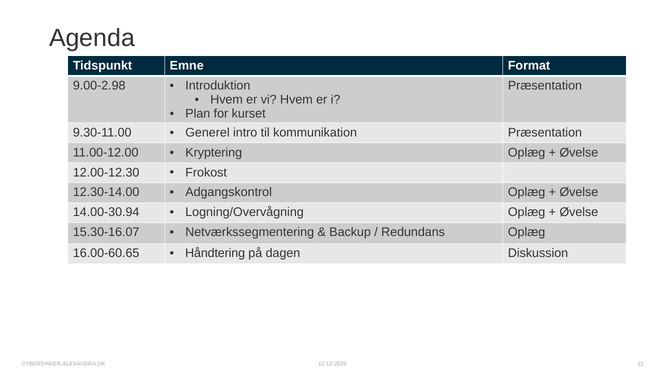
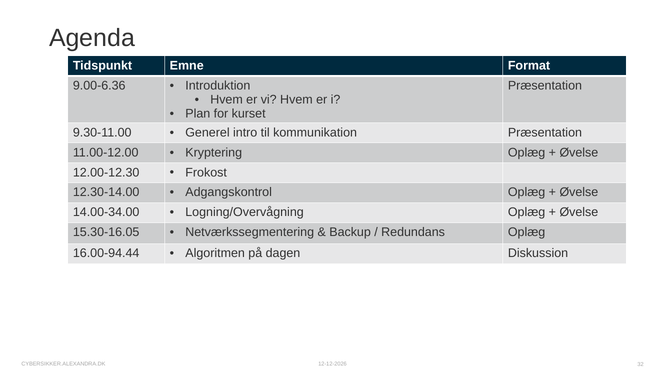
9.00-2.98: 9.00-2.98 -> 9.00-6.36
14.00-30.94: 14.00-30.94 -> 14.00-34.00
15.30-16.07: 15.30-16.07 -> 15.30-16.05
16.00-60.65: 16.00-60.65 -> 16.00-94.44
Håndtering: Håndtering -> Algoritmen
